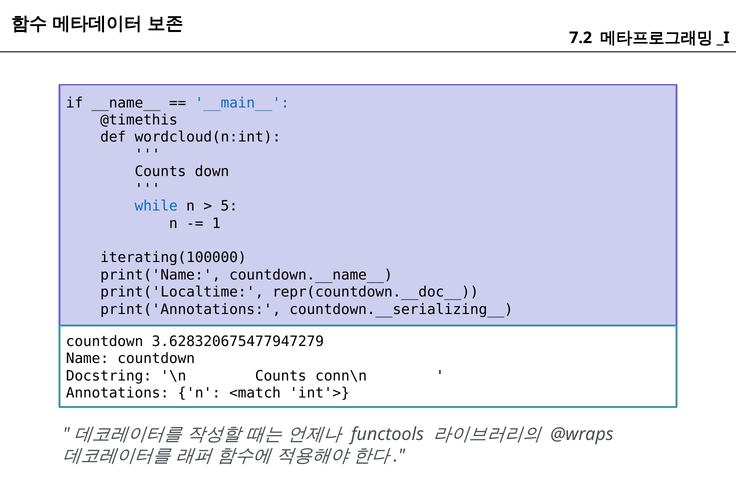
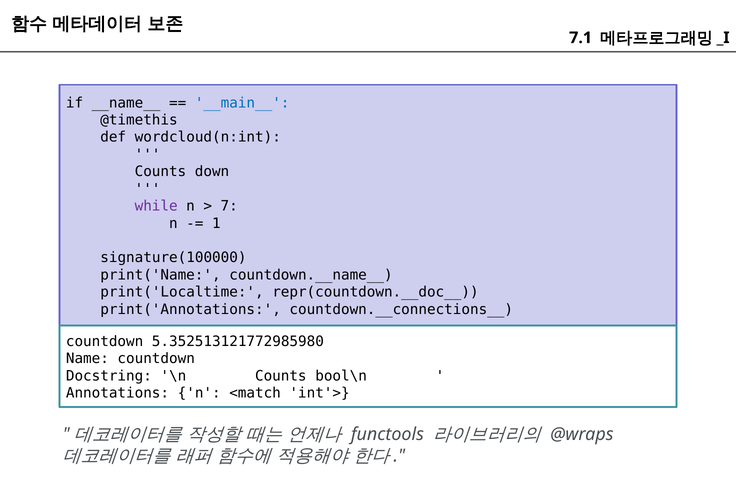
7.2: 7.2 -> 7.1
while colour: blue -> purple
5: 5 -> 7
iterating(100000: iterating(100000 -> signature(100000
countdown.__serializing__: countdown.__serializing__ -> countdown.__connections__
3.628320675477947279: 3.628320675477947279 -> 5.352513121772985980
conn\n: conn\n -> bool\n
